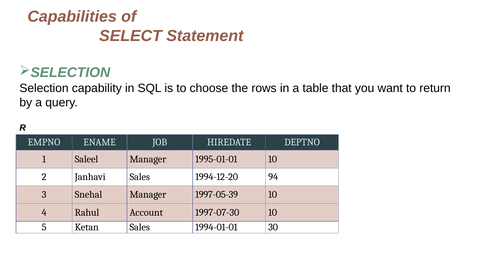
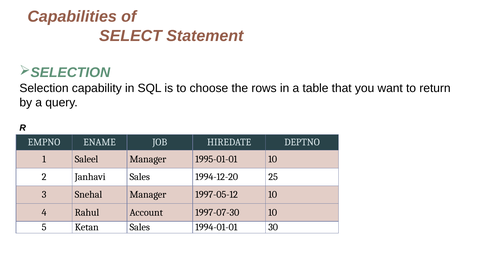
94: 94 -> 25
1997-05-39: 1997-05-39 -> 1997-05-12
